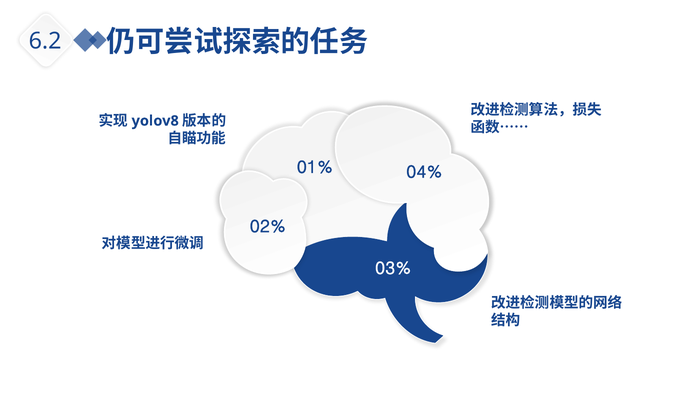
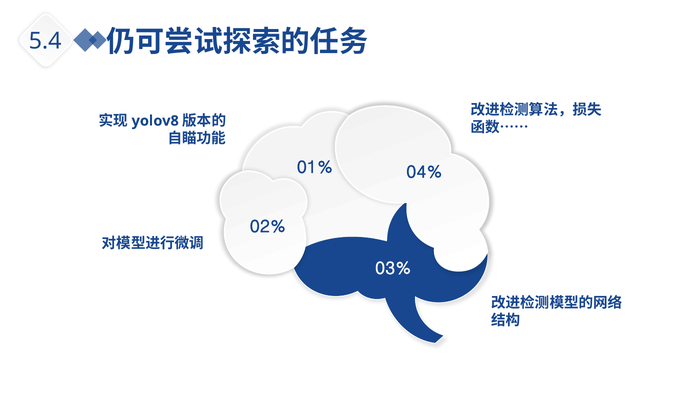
6.2: 6.2 -> 5.4
